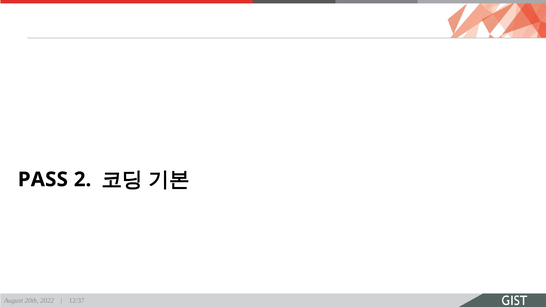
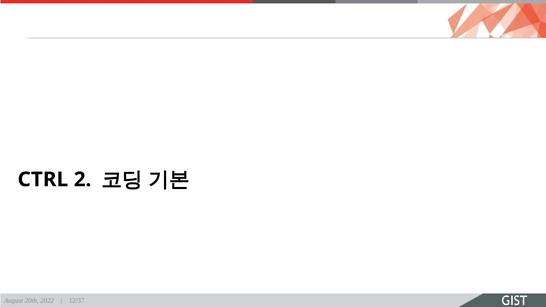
PASS: PASS -> CTRL
